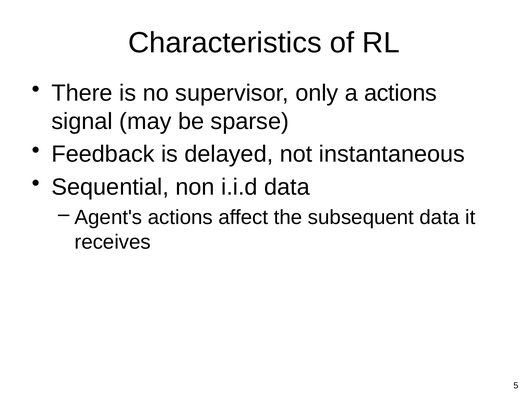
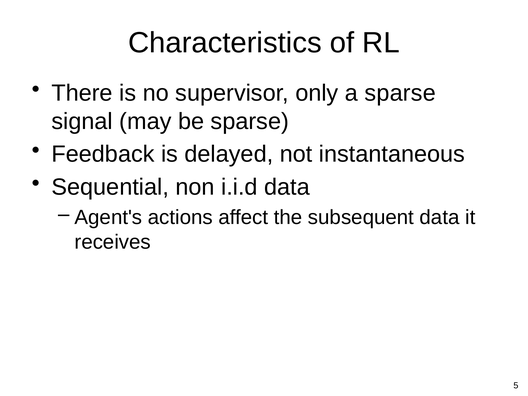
a actions: actions -> sparse
